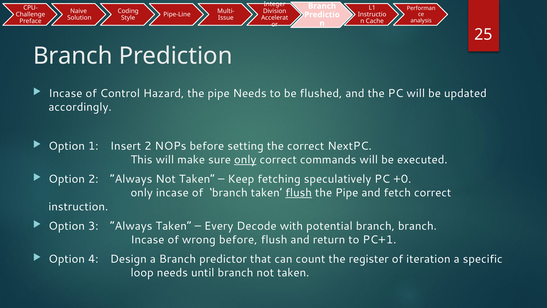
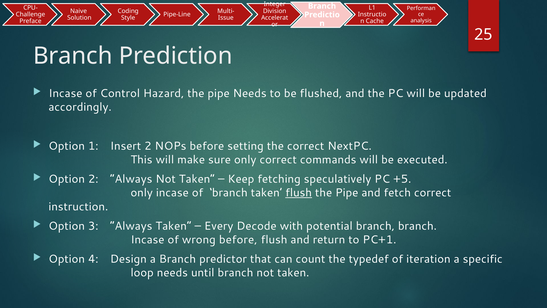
only at (245, 160) underline: present -> none
+0: +0 -> +5
register: register -> typedef
